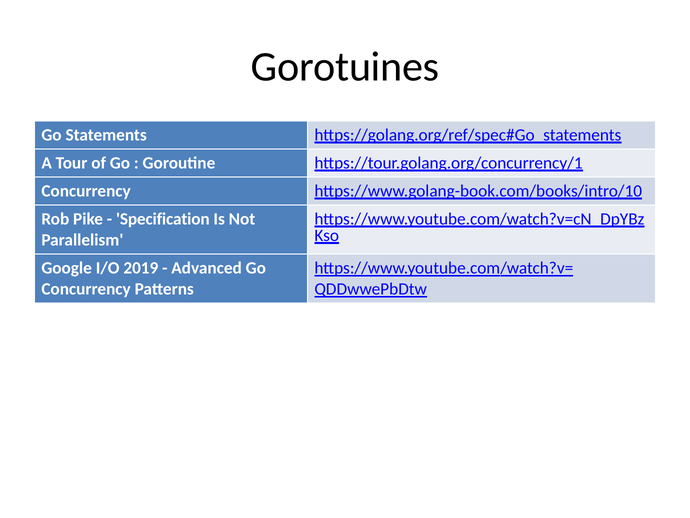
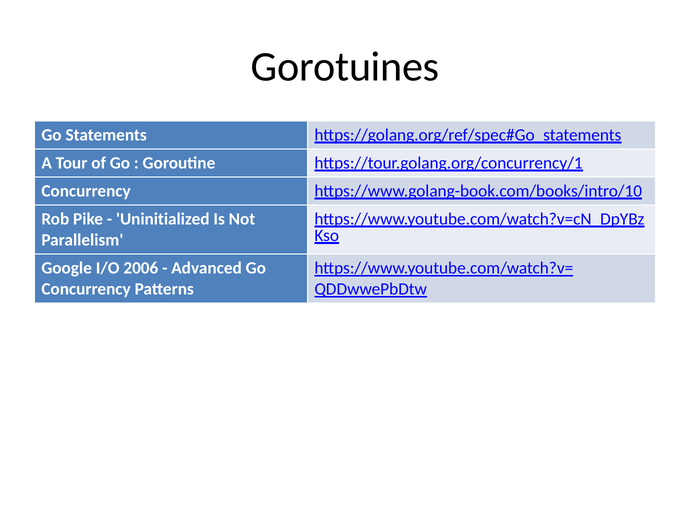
Specification: Specification -> Uninitialized
2019: 2019 -> 2006
